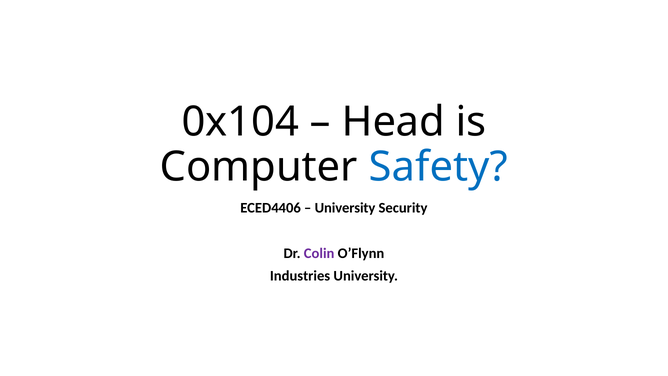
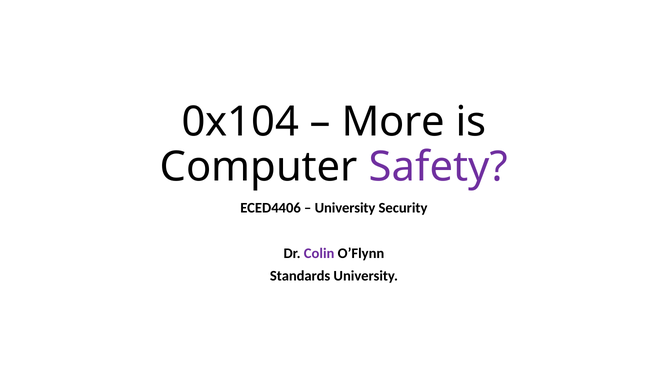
Head: Head -> More
Safety colour: blue -> purple
Industries: Industries -> Standards
